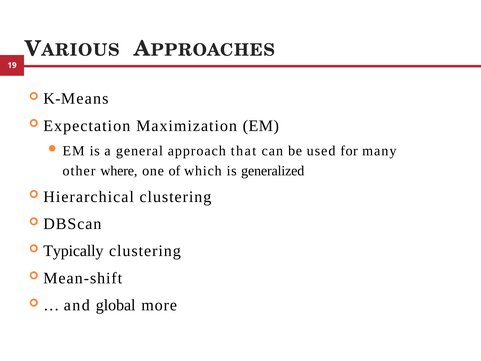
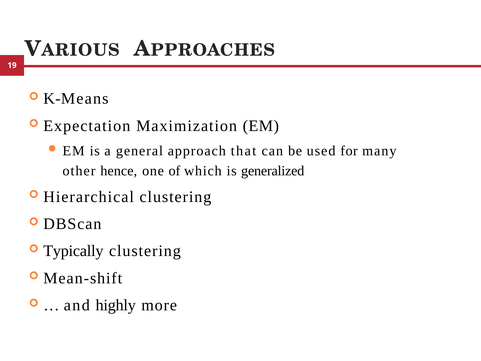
where: where -> hence
global: global -> highly
